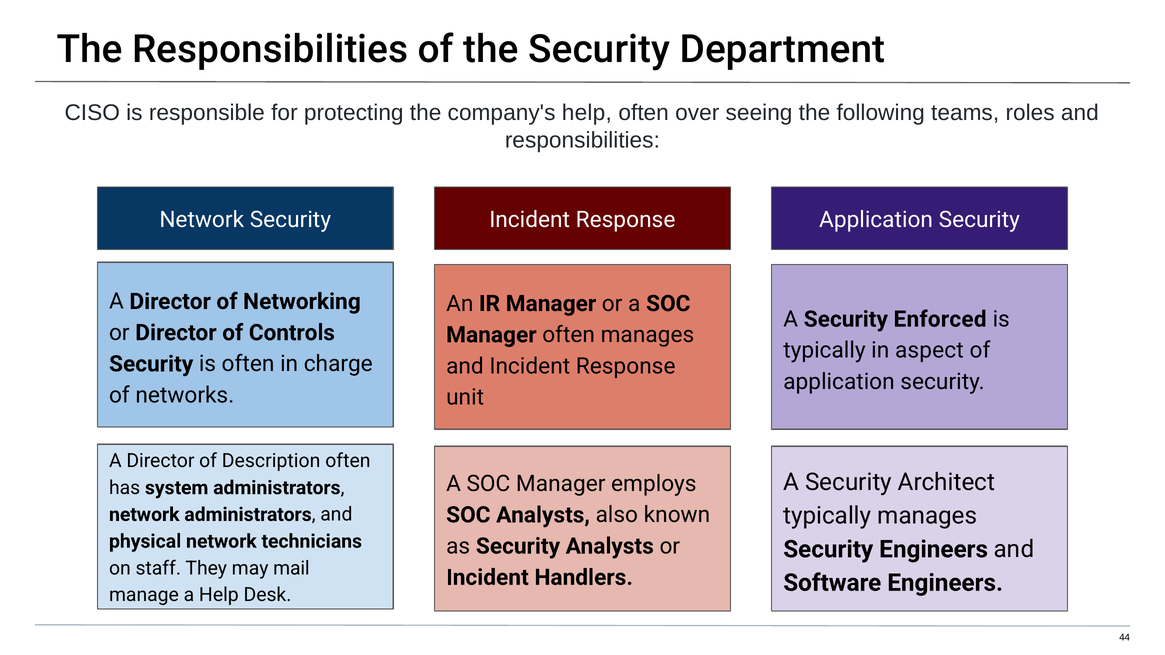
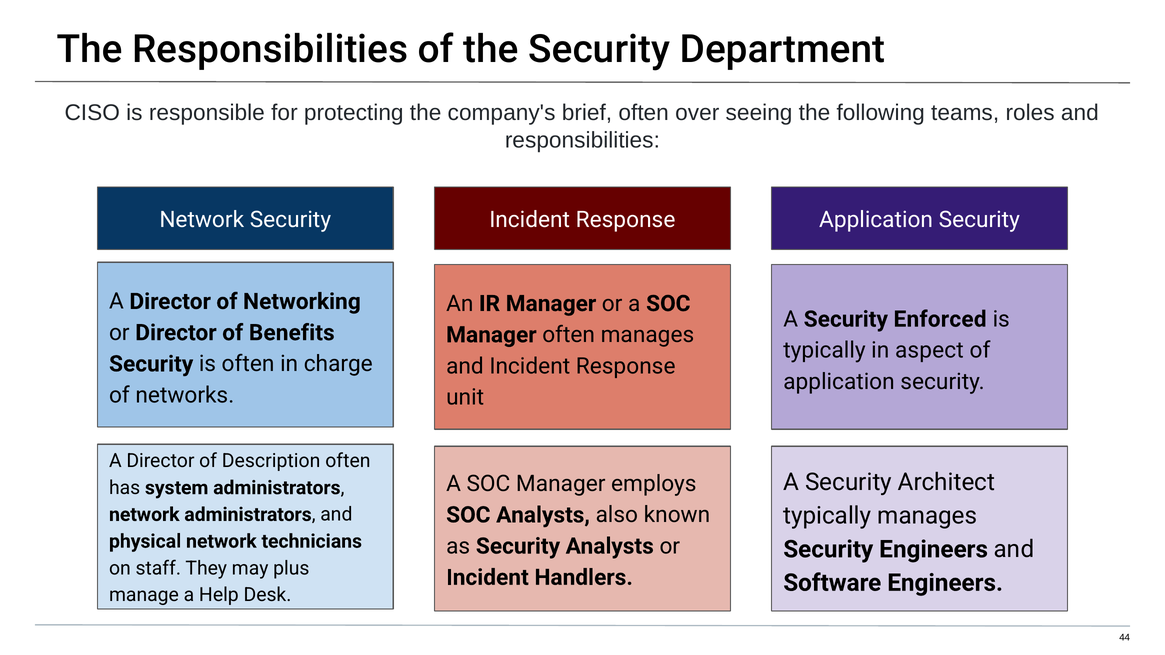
company's help: help -> brief
Controls: Controls -> Benefits
mail: mail -> plus
